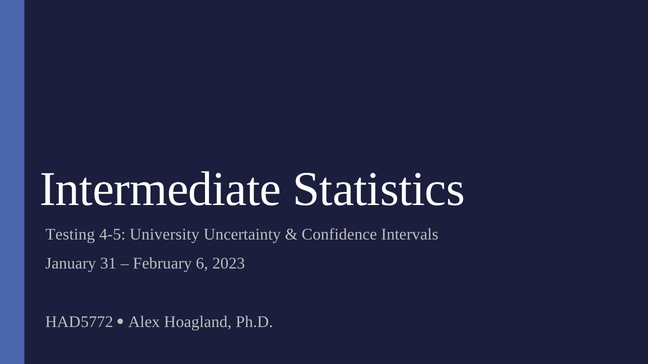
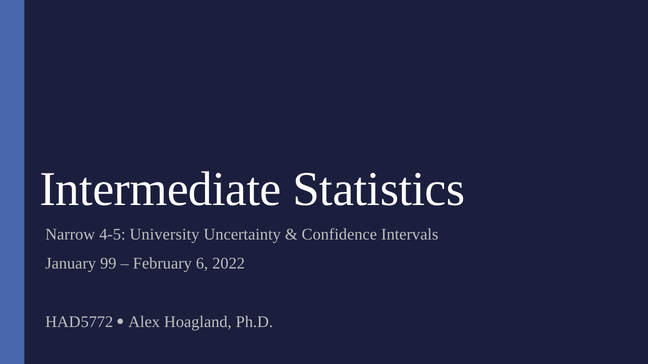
Testing: Testing -> Narrow
31: 31 -> 99
2023: 2023 -> 2022
